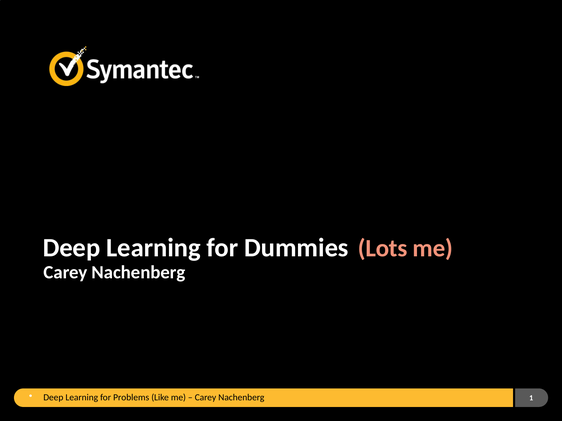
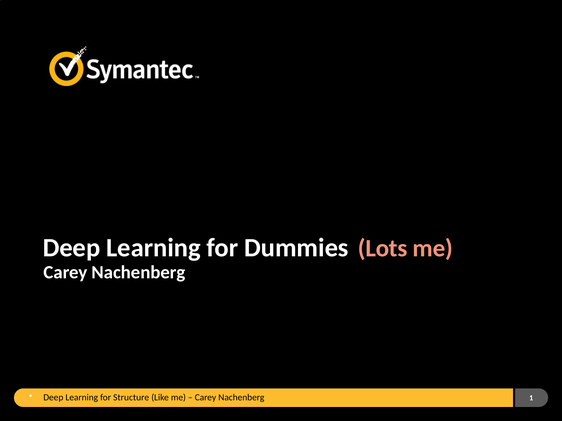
Problems: Problems -> Structure
